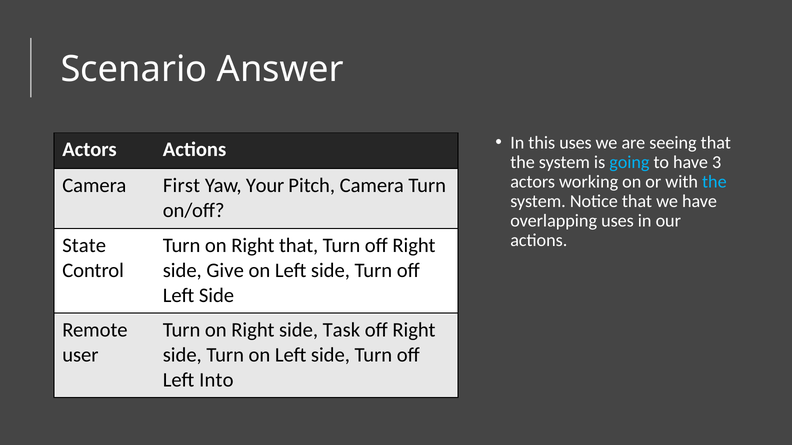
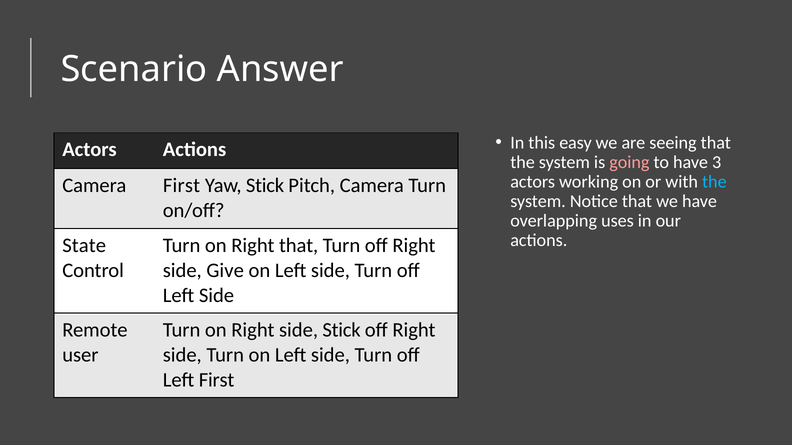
this uses: uses -> easy
going colour: light blue -> pink
Yaw Your: Your -> Stick
side Task: Task -> Stick
Left Into: Into -> First
